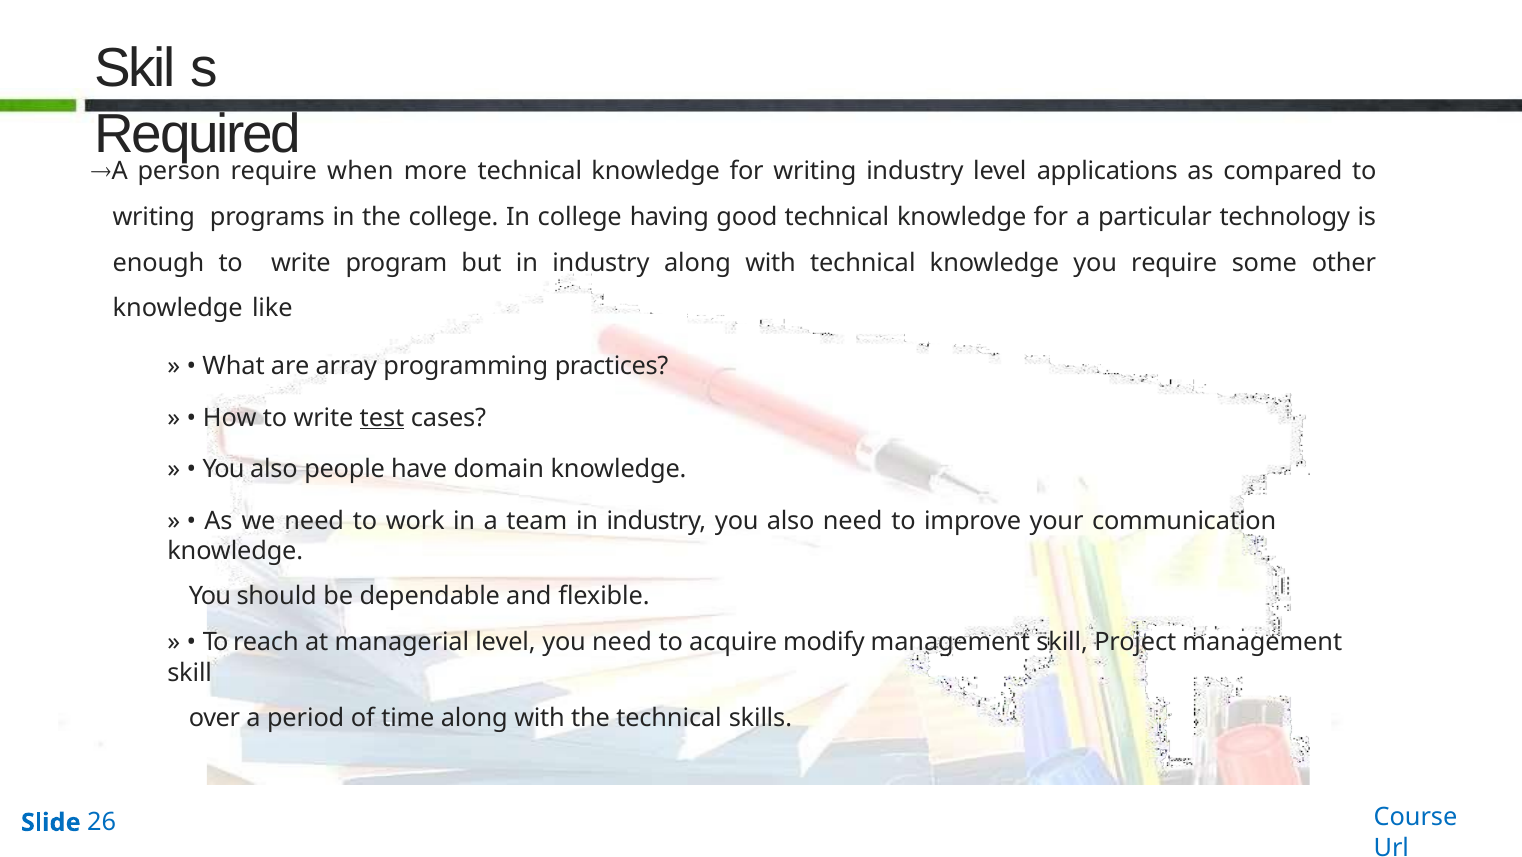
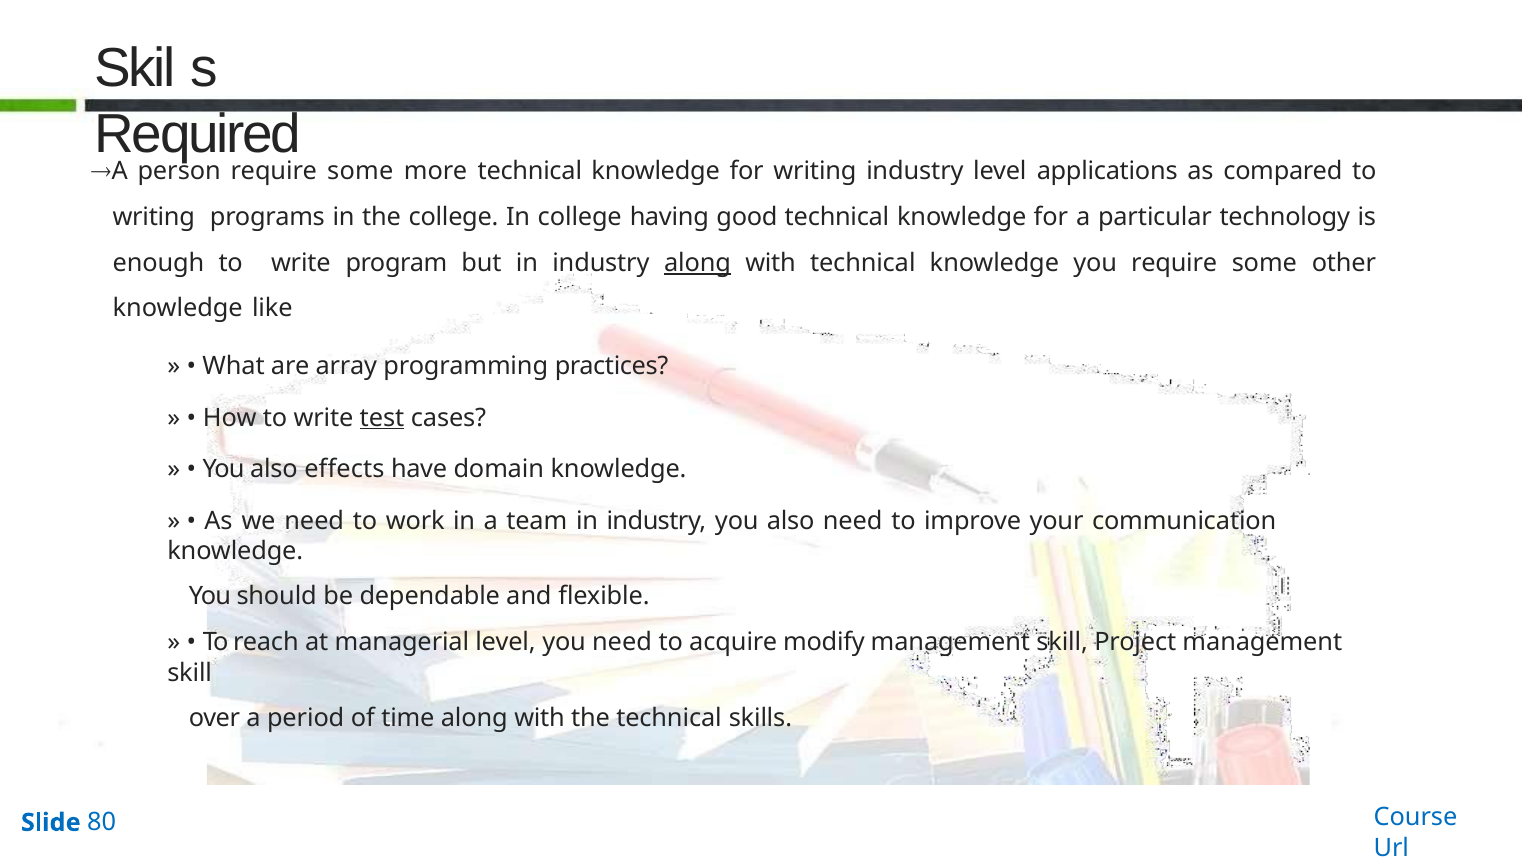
person require when: when -> some
along at (698, 263) underline: none -> present
people: people -> effects
26: 26 -> 80
